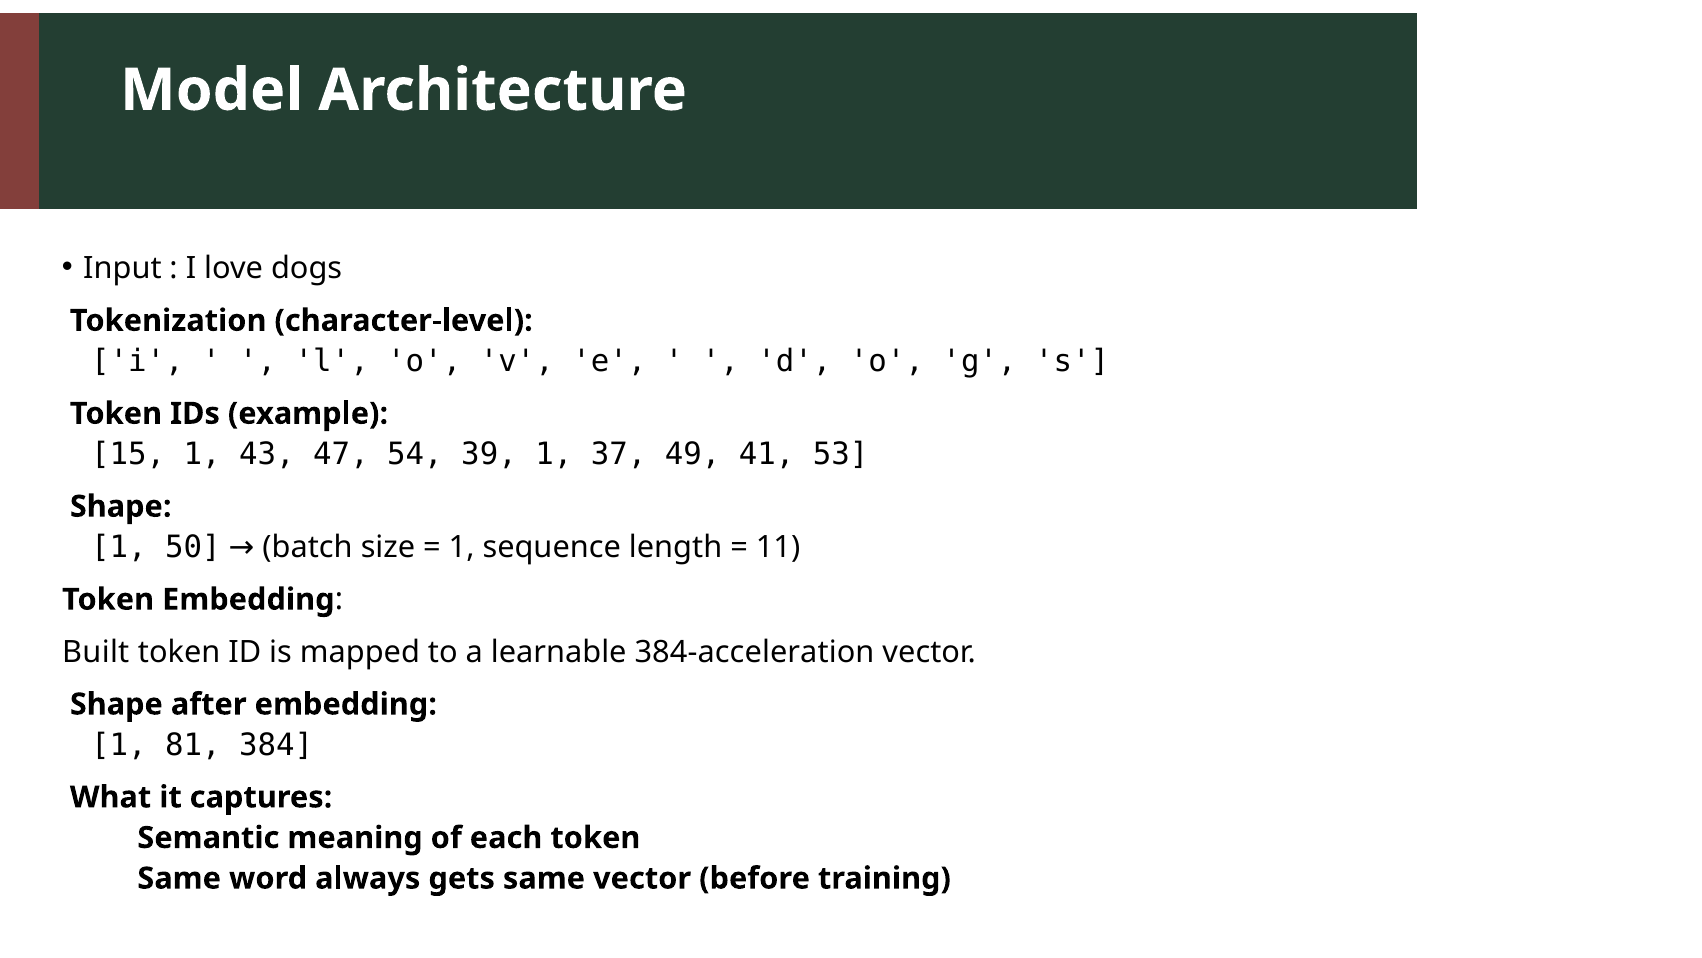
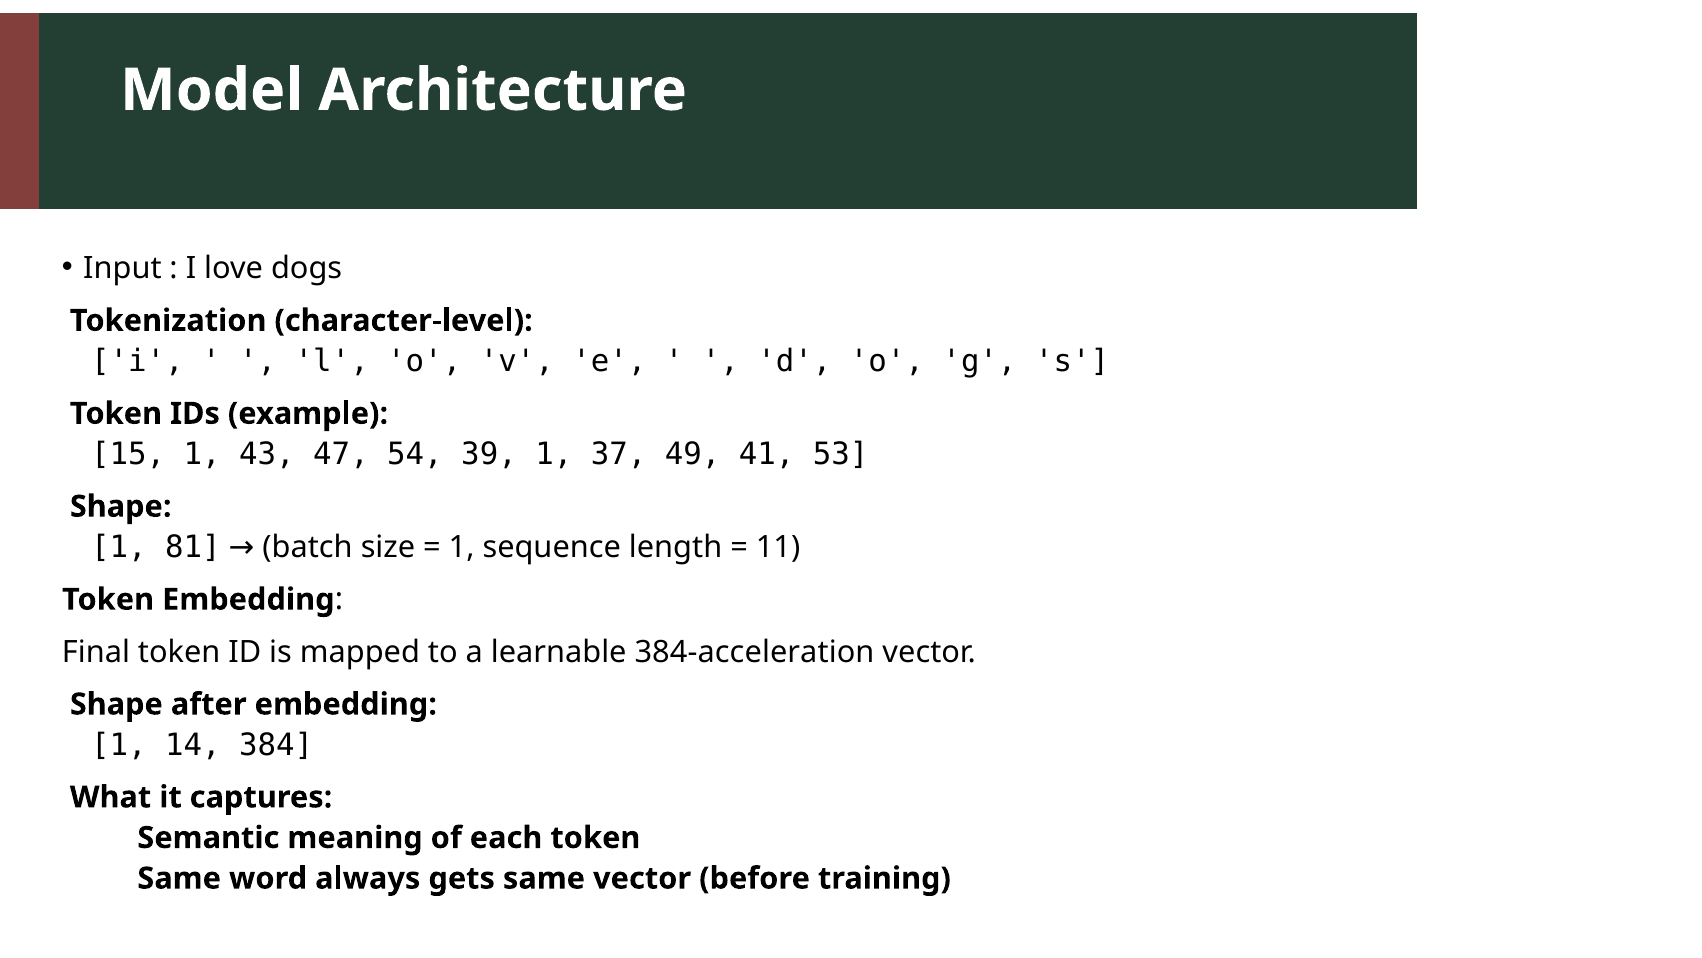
50: 50 -> 81
Built: Built -> Final
81: 81 -> 14
